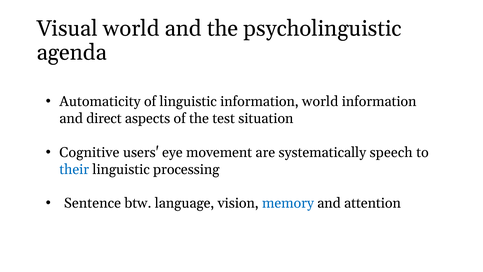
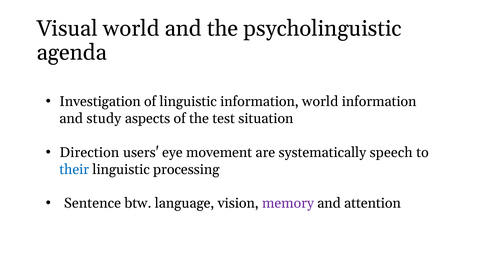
Automaticity: Automaticity -> Investigation
direct: direct -> study
Cognitive: Cognitive -> Direction
memory colour: blue -> purple
